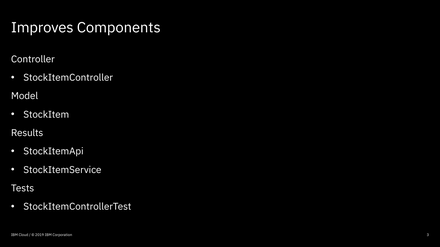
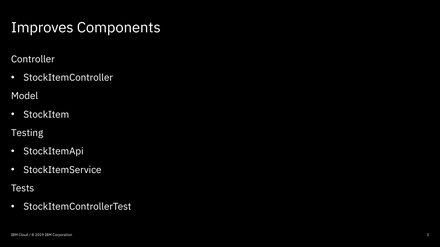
Results: Results -> Testing
